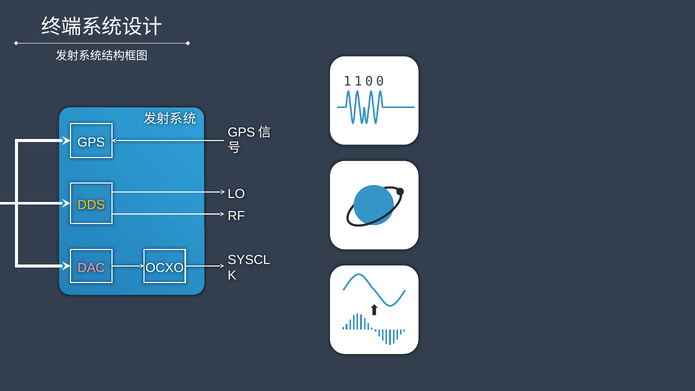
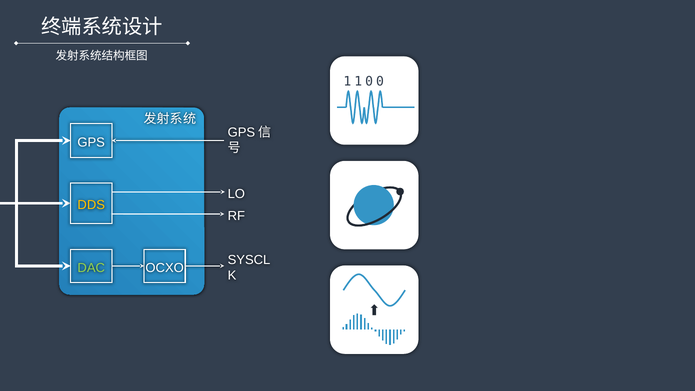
DAC colour: pink -> light green
